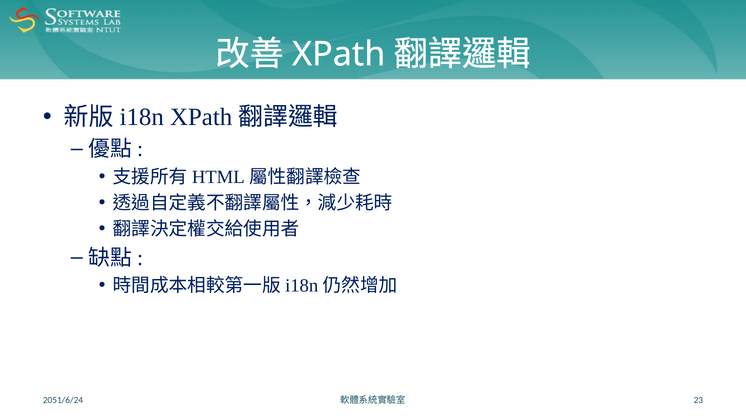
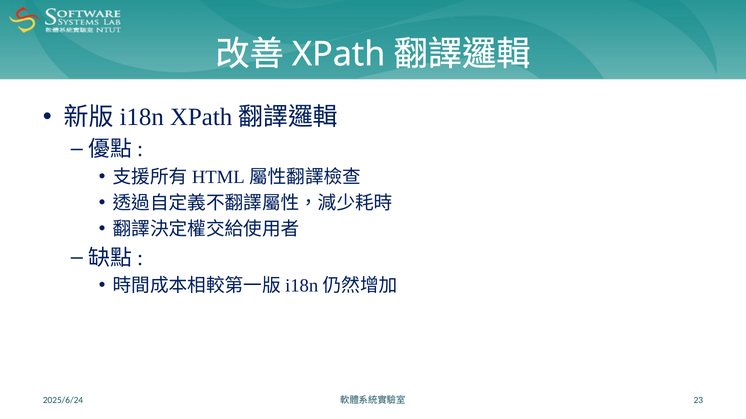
2051/6/24: 2051/6/24 -> 2025/6/24
